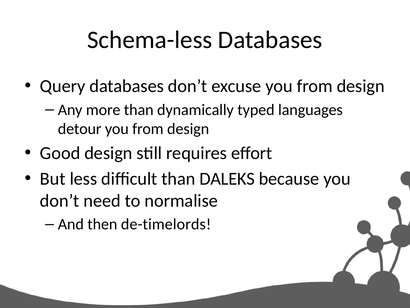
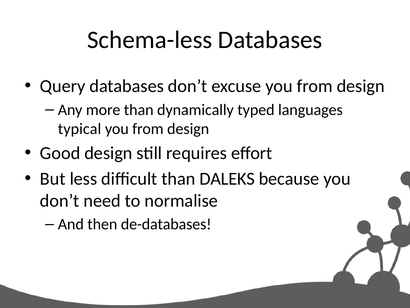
detour: detour -> typical
de-timelords: de-timelords -> de-databases
